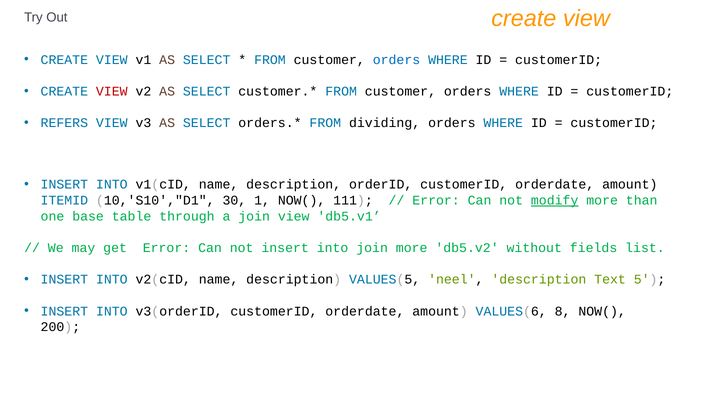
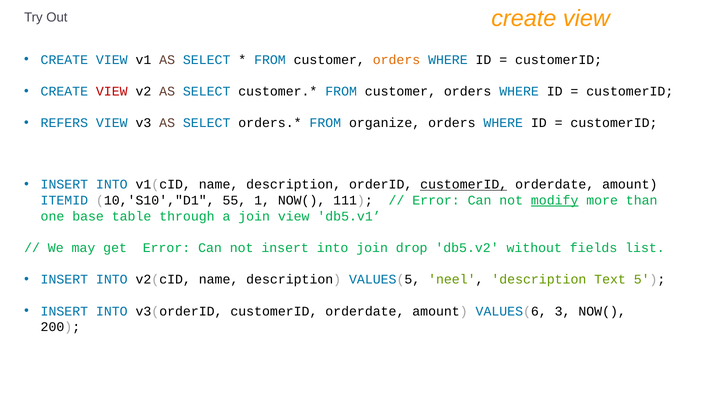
orders at (396, 60) colour: blue -> orange
dividing: dividing -> organize
customerID at (464, 184) underline: none -> present
30: 30 -> 55
join more: more -> drop
8: 8 -> 3
